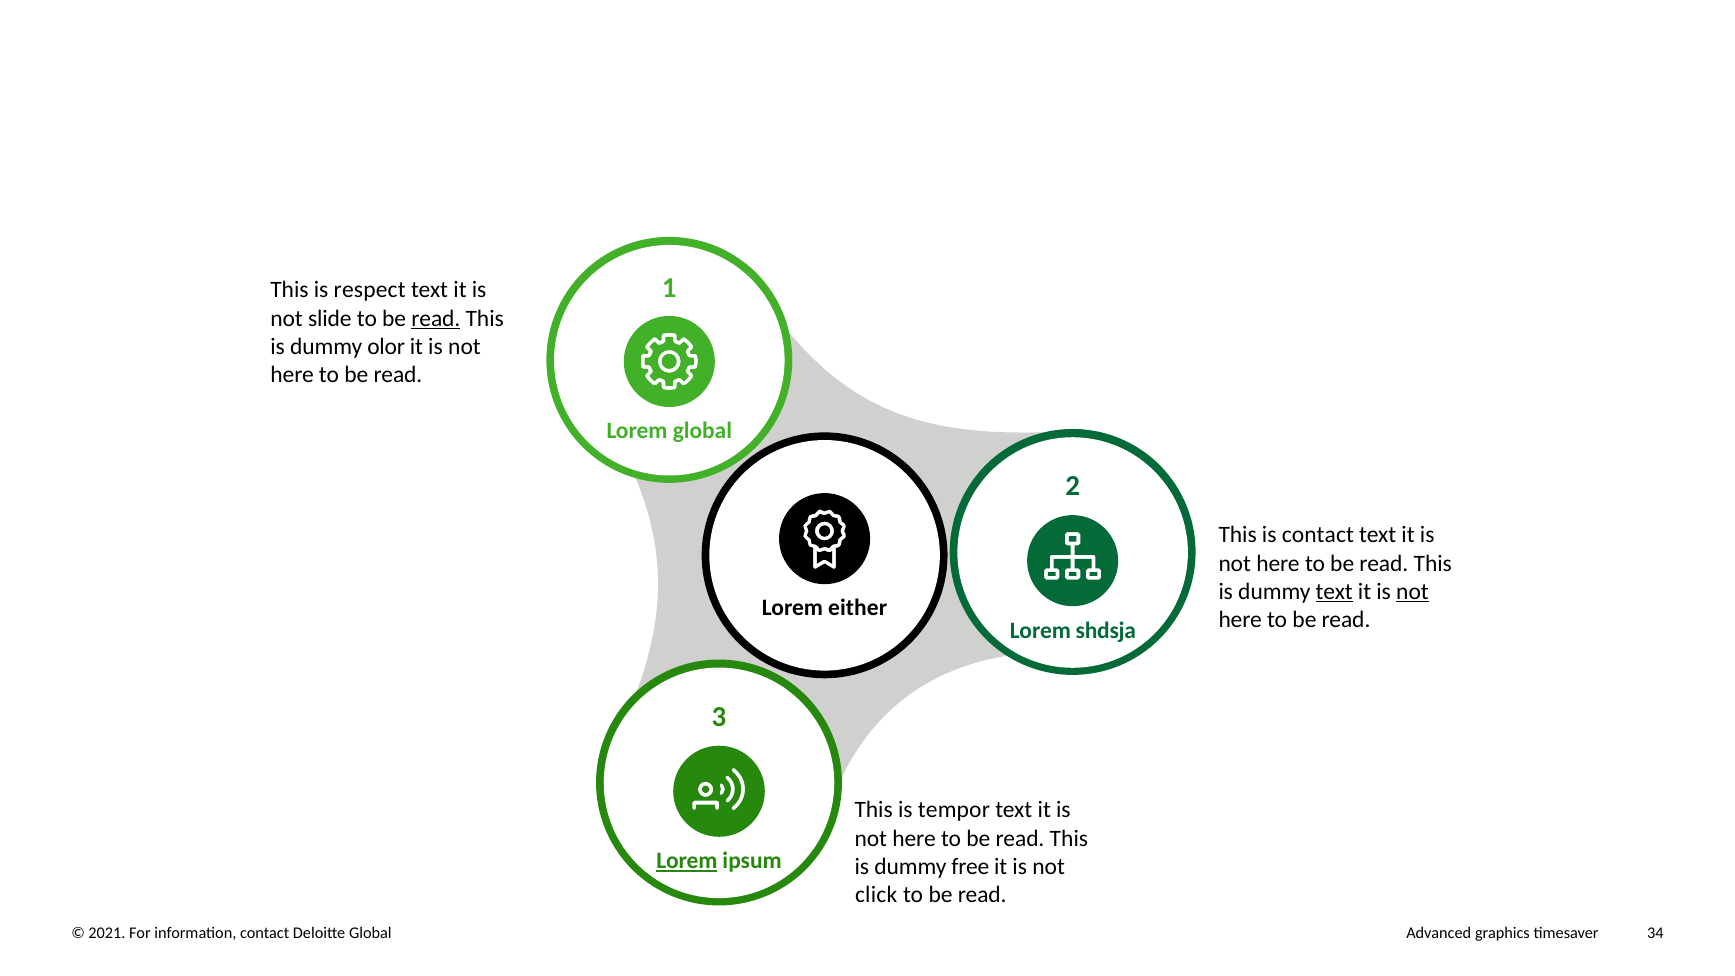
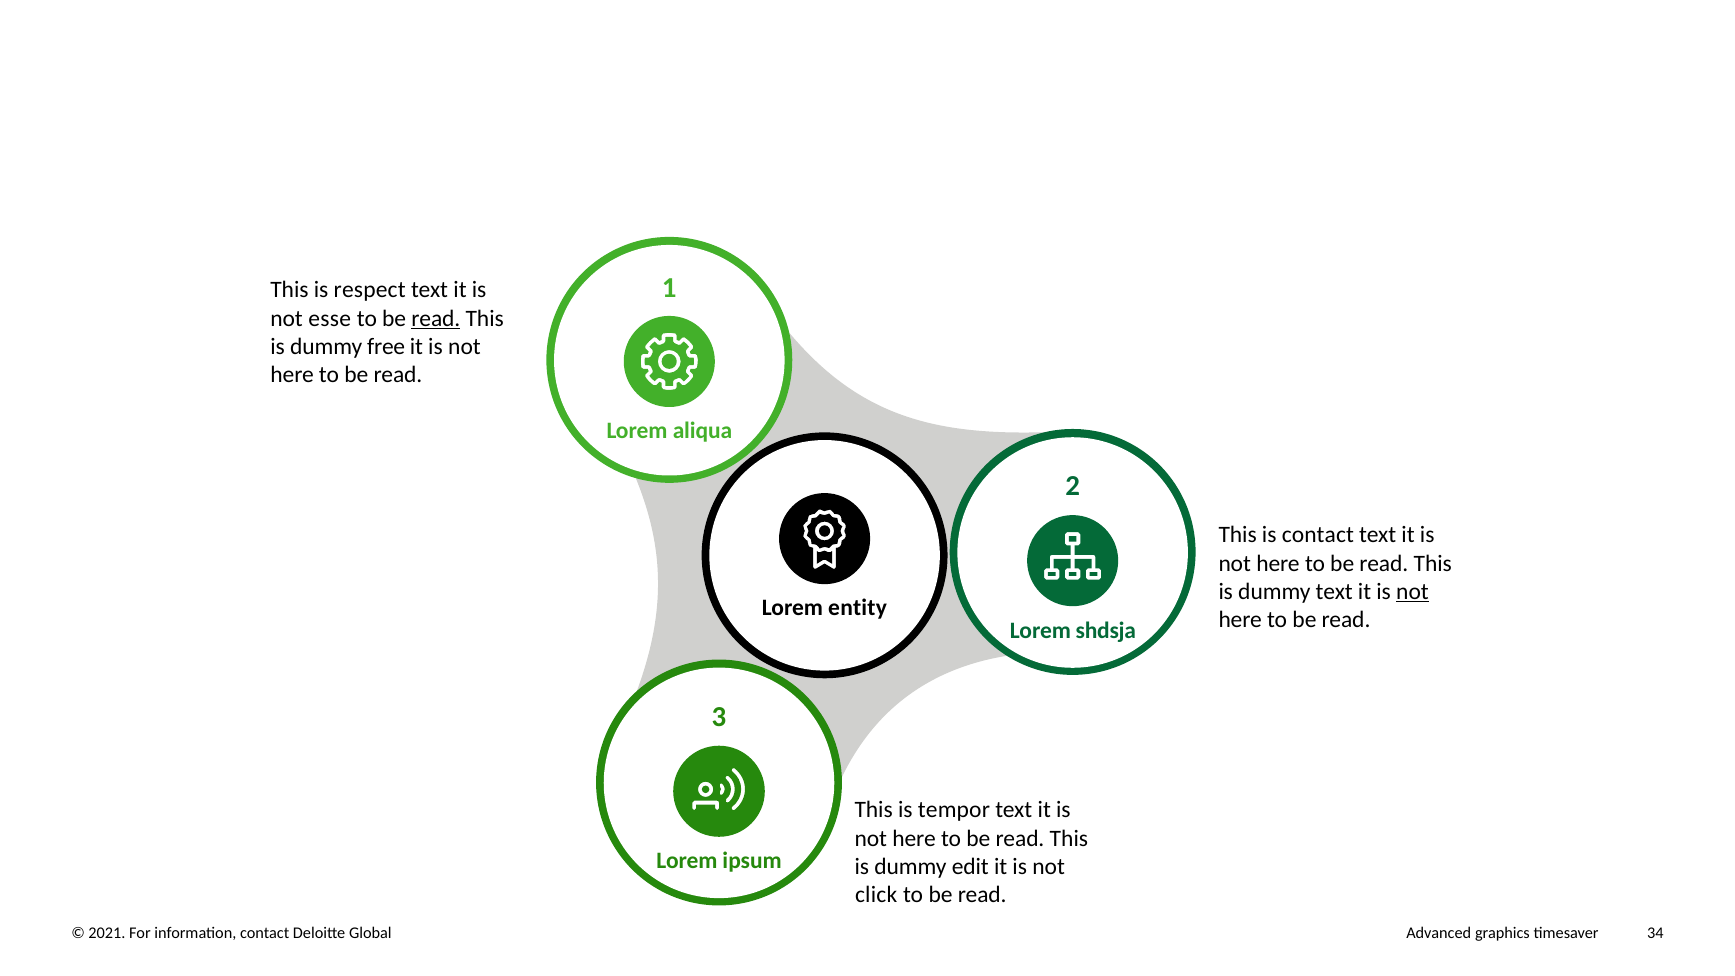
slide: slide -> esse
olor: olor -> free
Lorem global: global -> aliqua
text at (1334, 592) underline: present -> none
either: either -> entity
Lorem at (687, 861) underline: present -> none
free: free -> edit
